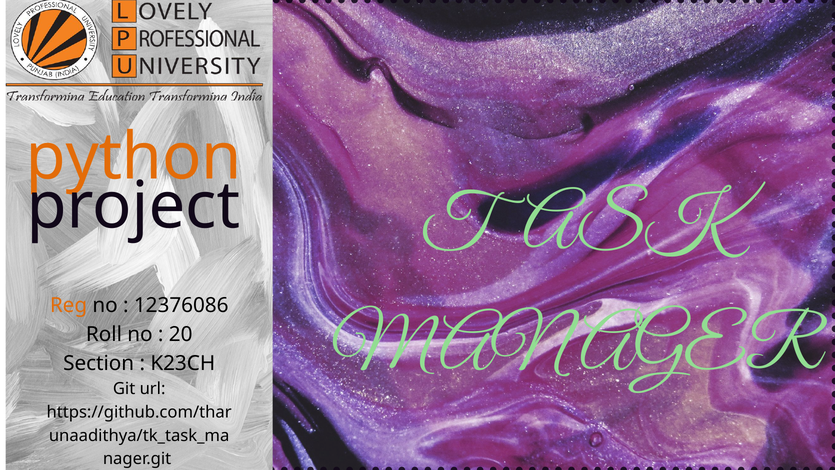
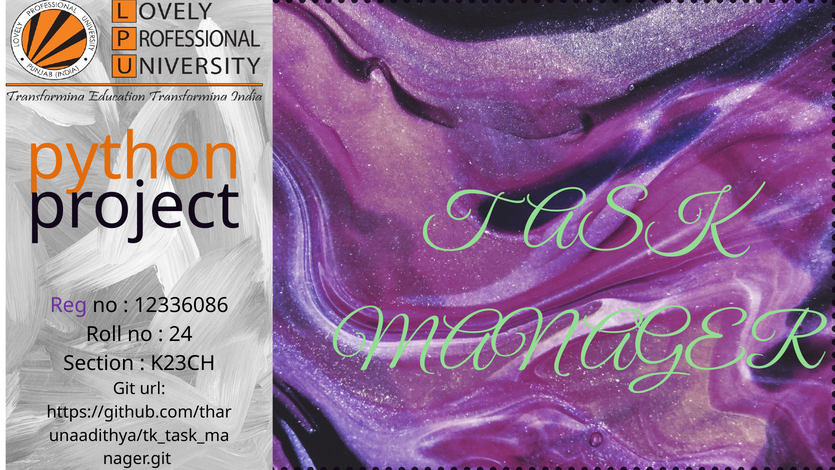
Reg colour: orange -> purple
12376086: 12376086 -> 12336086
20: 20 -> 24
